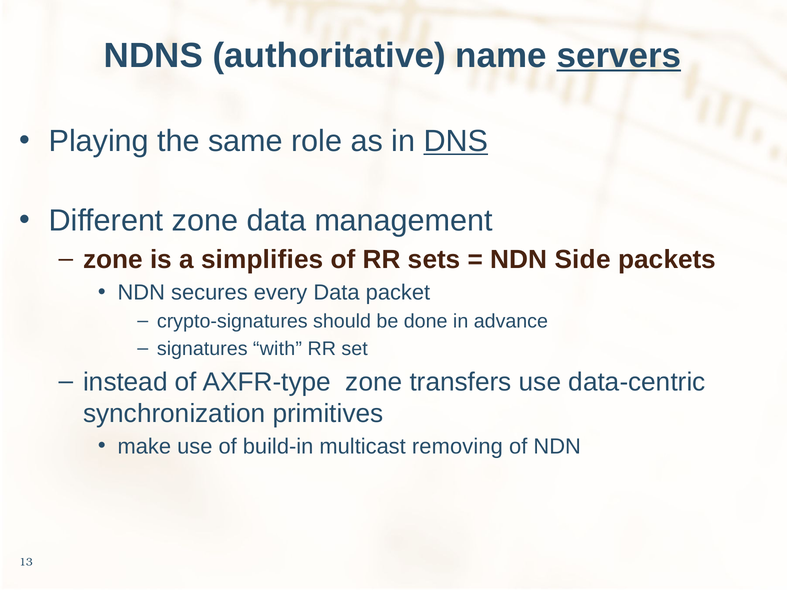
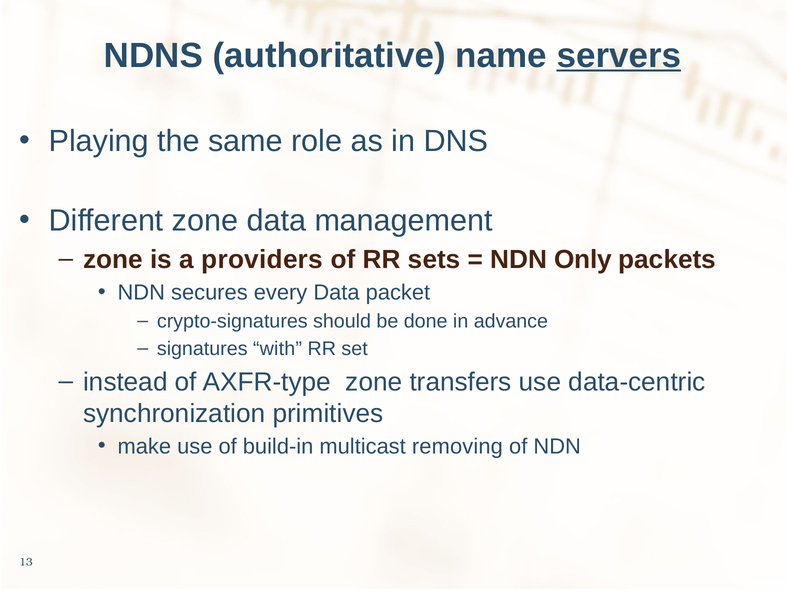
DNS underline: present -> none
simplifies: simplifies -> providers
Side: Side -> Only
